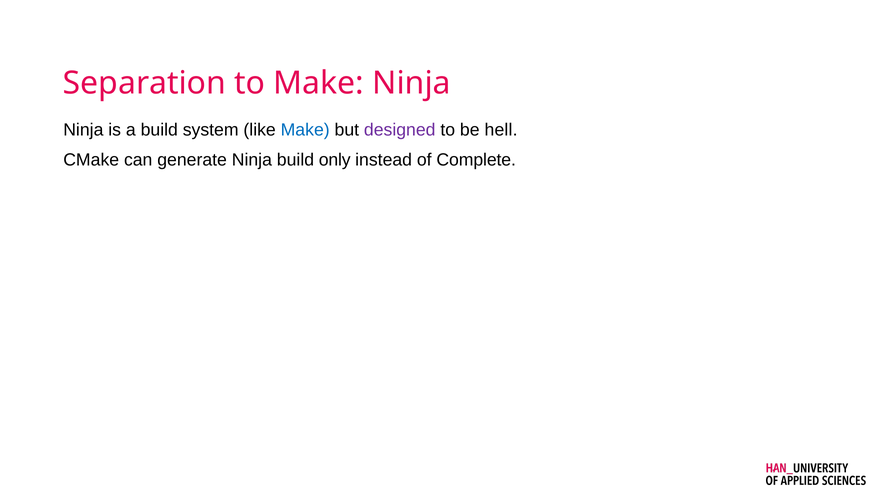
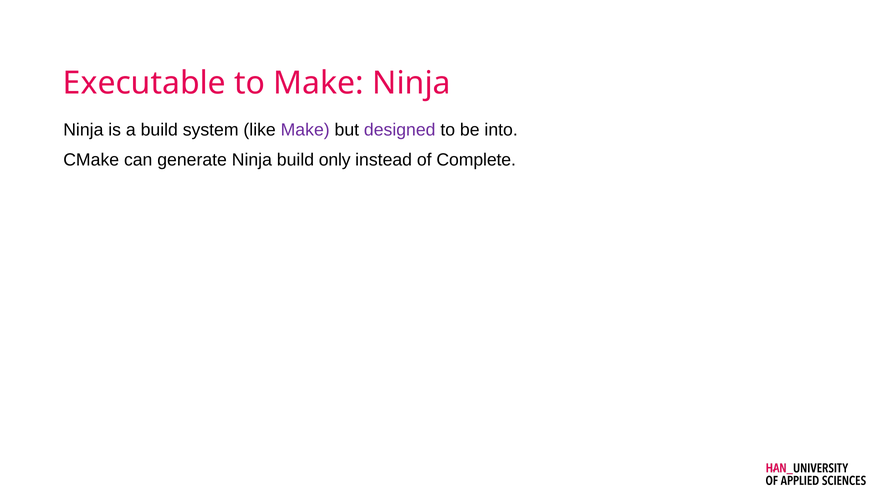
Separation: Separation -> Executable
Make at (305, 130) colour: blue -> purple
hell: hell -> into
